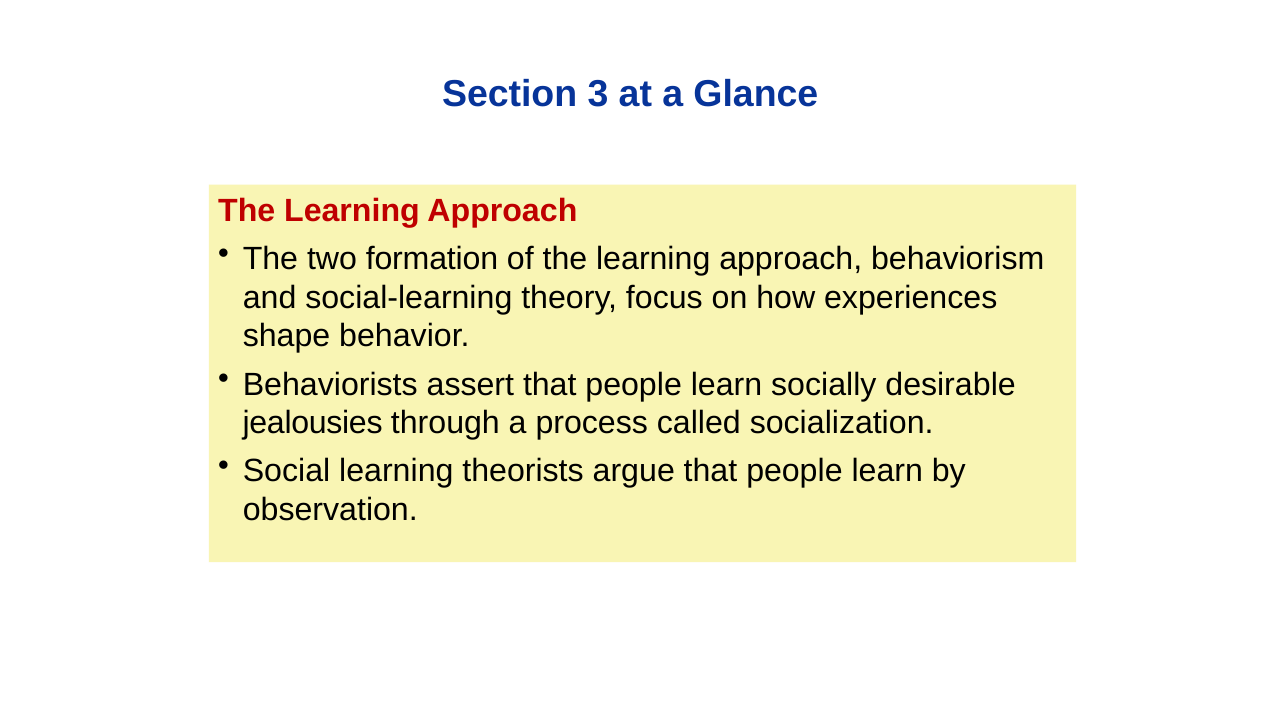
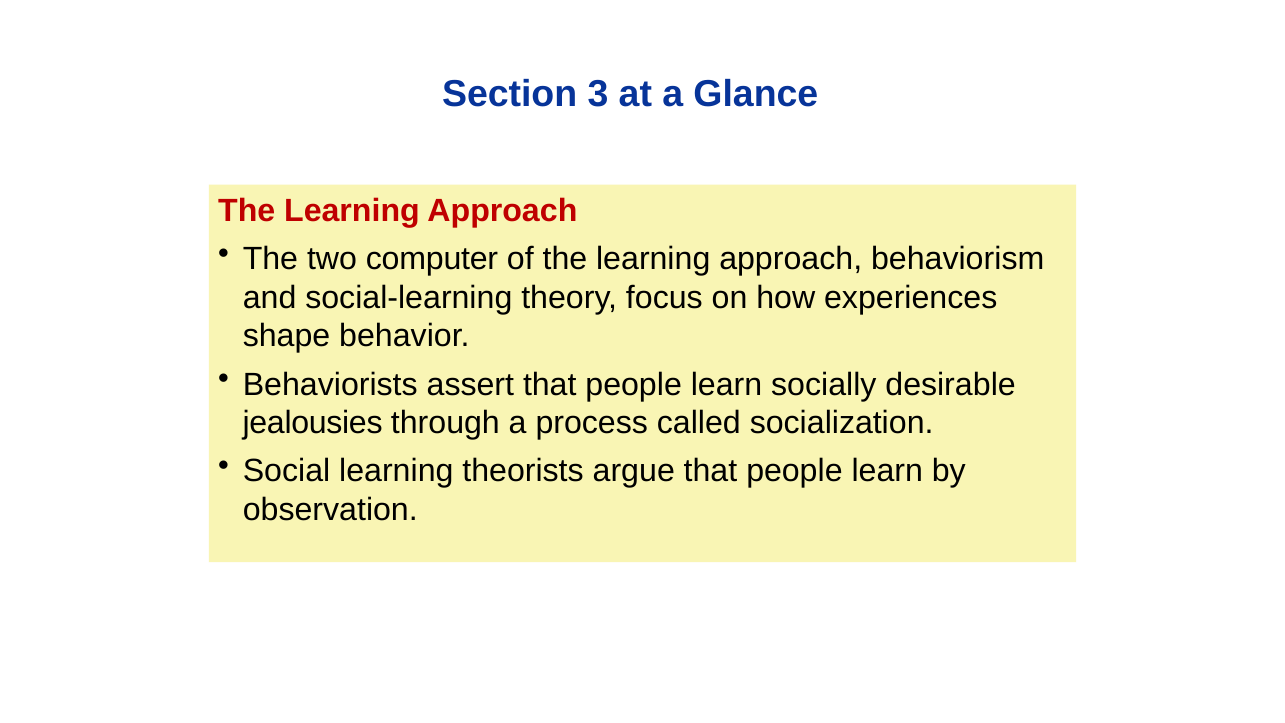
formation: formation -> computer
